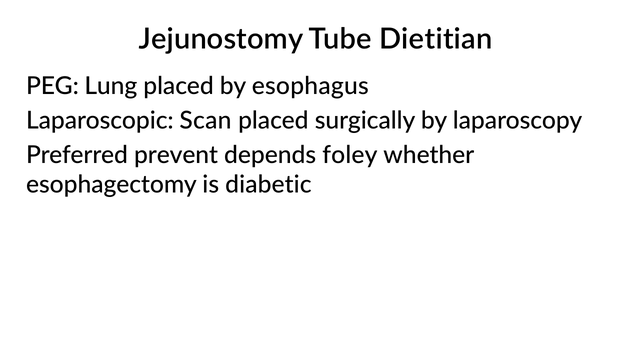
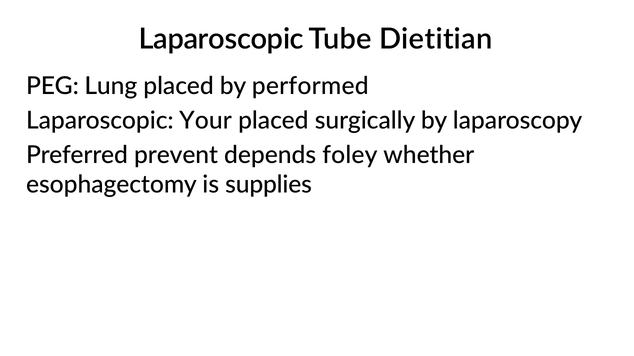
Jejunostomy at (221, 39): Jejunostomy -> Laparoscopic
esophagus: esophagus -> performed
Scan: Scan -> Your
diabetic: diabetic -> supplies
